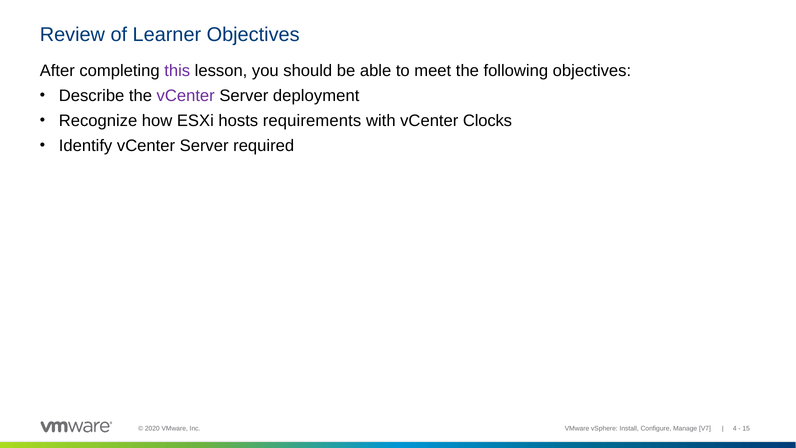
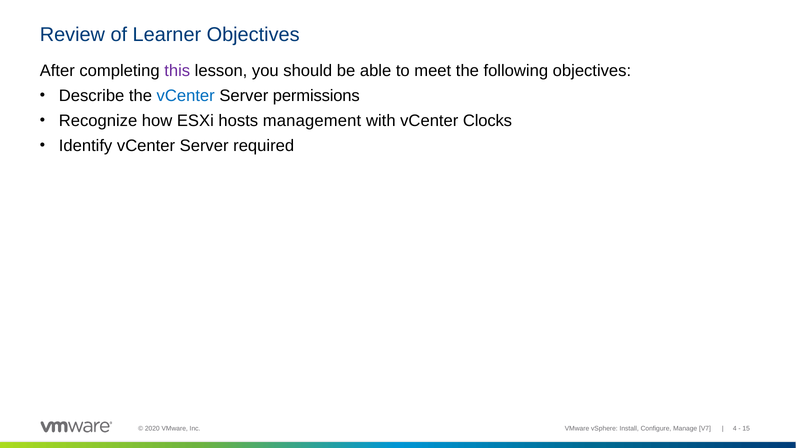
vCenter at (186, 96) colour: purple -> blue
deployment: deployment -> permissions
requirements: requirements -> management
